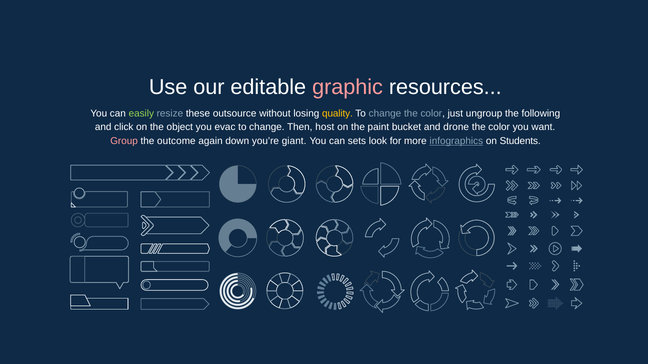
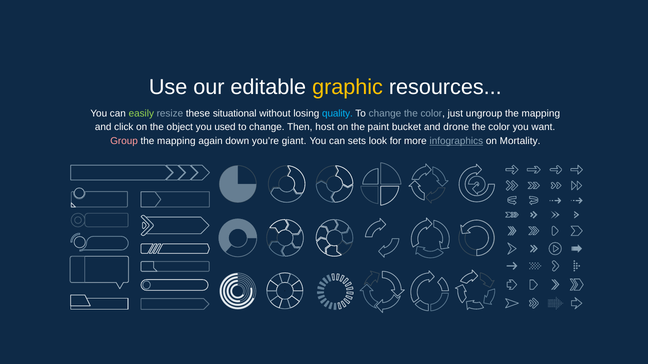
graphic colour: pink -> yellow
outsource: outsource -> situational
quality colour: yellow -> light blue
ungroup the following: following -> mapping
evac: evac -> used
outcome at (176, 141): outcome -> mapping
Students: Students -> Mortality
